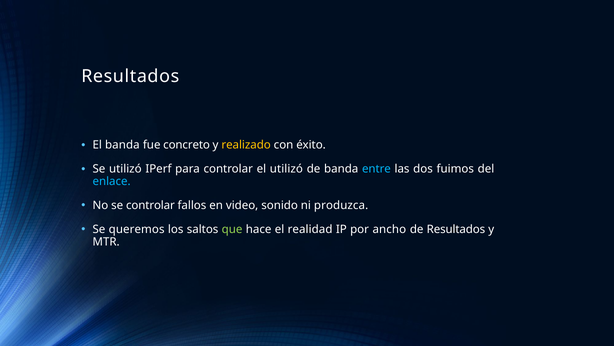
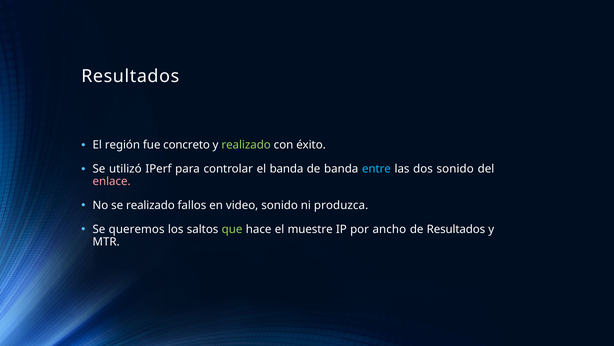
El banda: banda -> región
realizado at (246, 145) colour: yellow -> light green
el utilizó: utilizó -> banda
dos fuimos: fuimos -> sonido
enlace colour: light blue -> pink
se controlar: controlar -> realizado
realidad: realidad -> muestre
